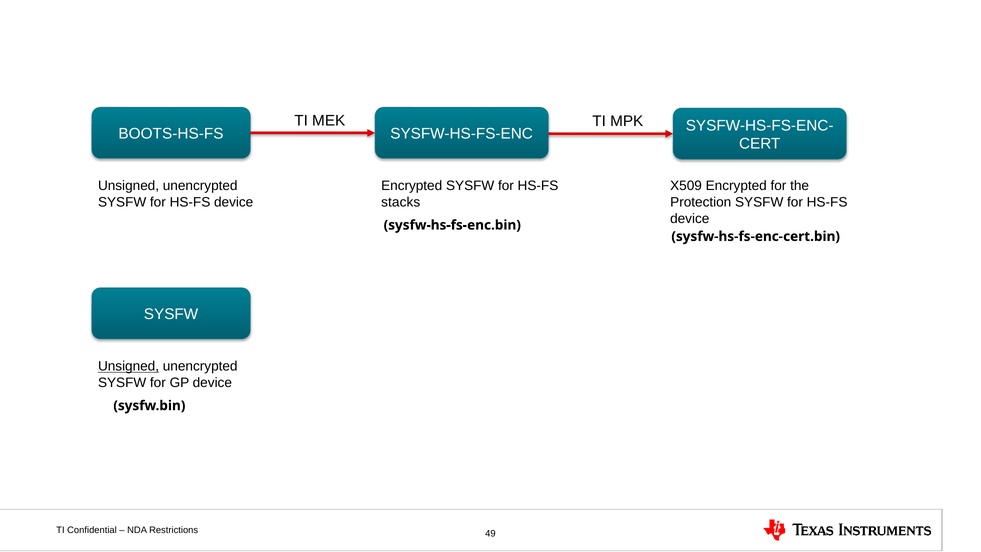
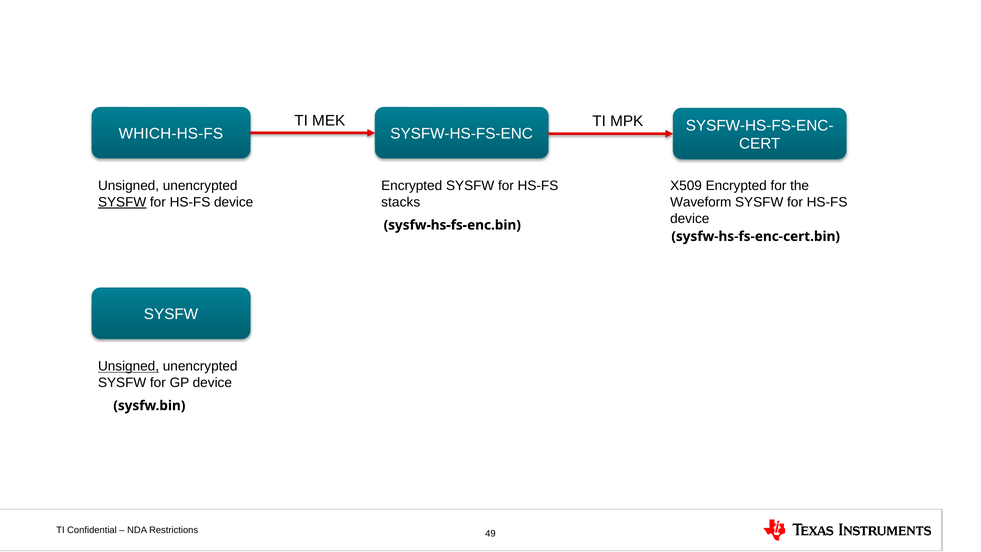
BOOTS-HS-FS: BOOTS-HS-FS -> WHICH-HS-FS
SYSFW at (122, 202) underline: none -> present
Protection: Protection -> Waveform
